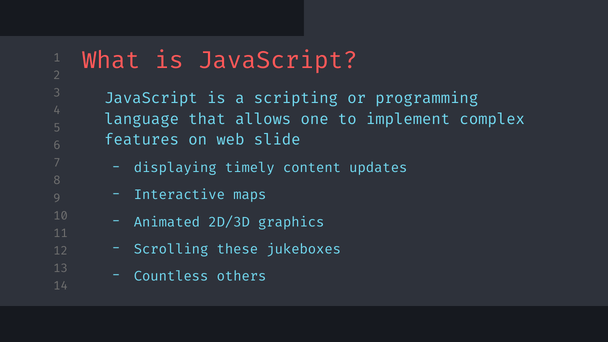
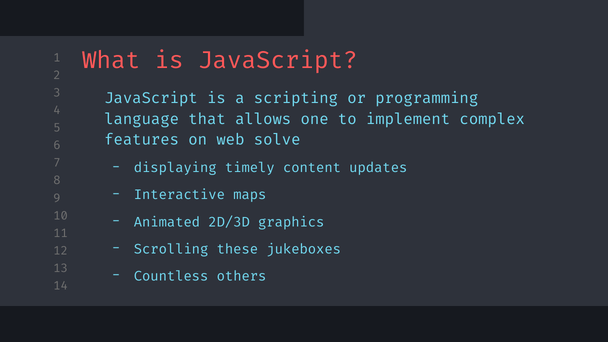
slide: slide -> solve
